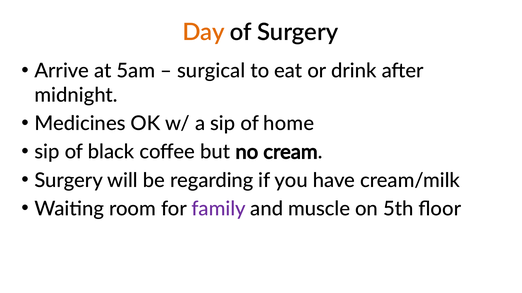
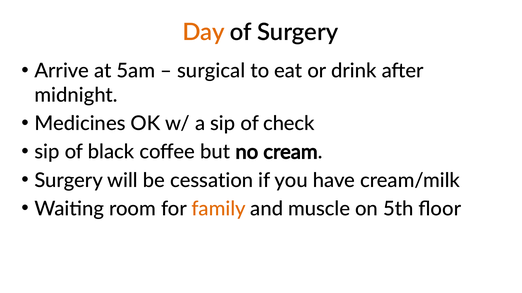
home: home -> check
regarding: regarding -> cessation
family colour: purple -> orange
